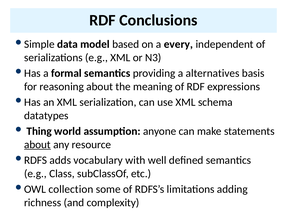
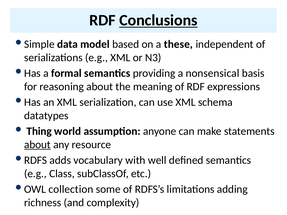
Conclusions underline: none -> present
every: every -> these
alternatives: alternatives -> nonsensical
